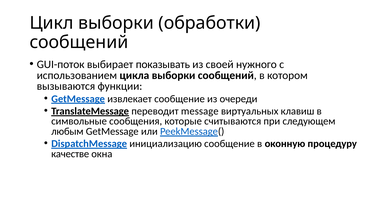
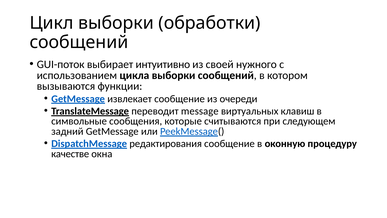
показывать: показывать -> интуитивно
любым: любым -> задний
инициализацию: инициализацию -> редактирования
